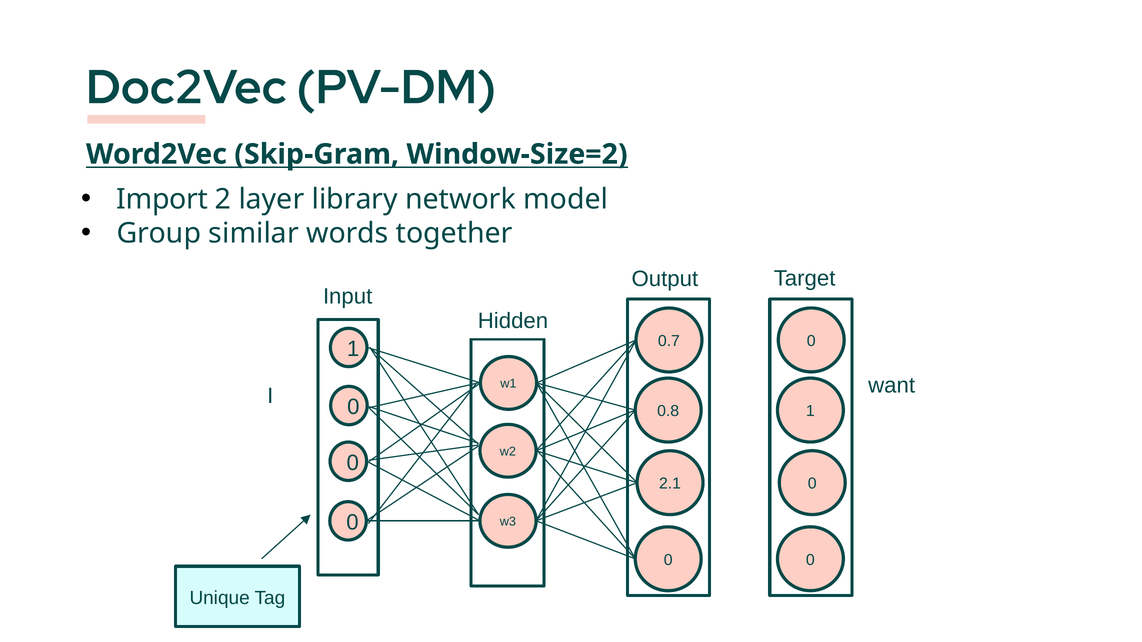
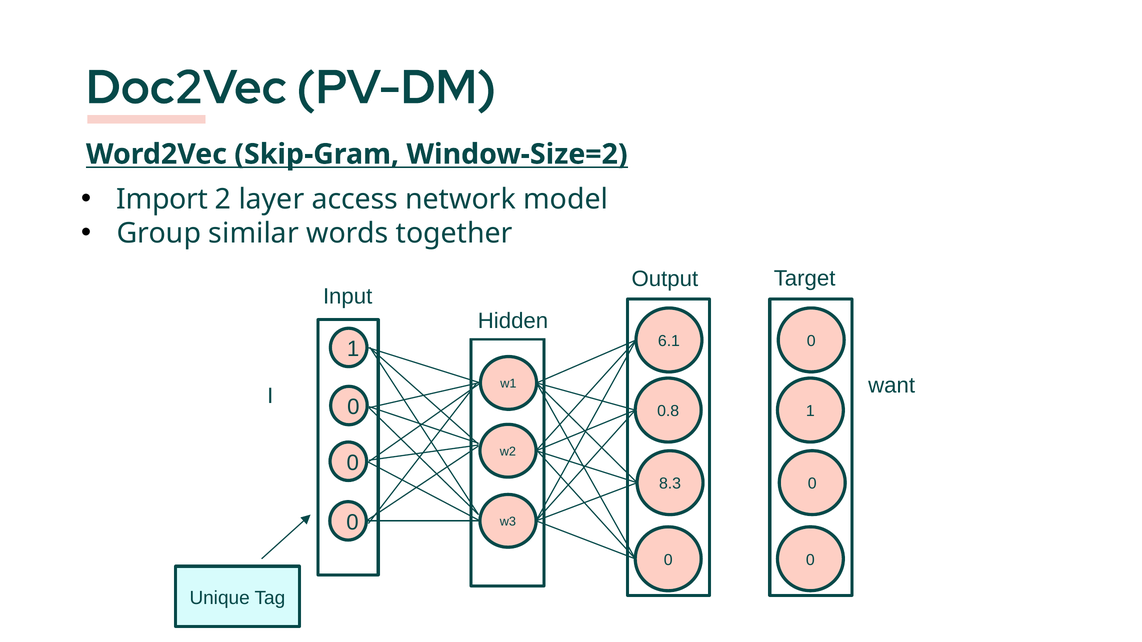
library: library -> access
0.7: 0.7 -> 6.1
2.1: 2.1 -> 8.3
